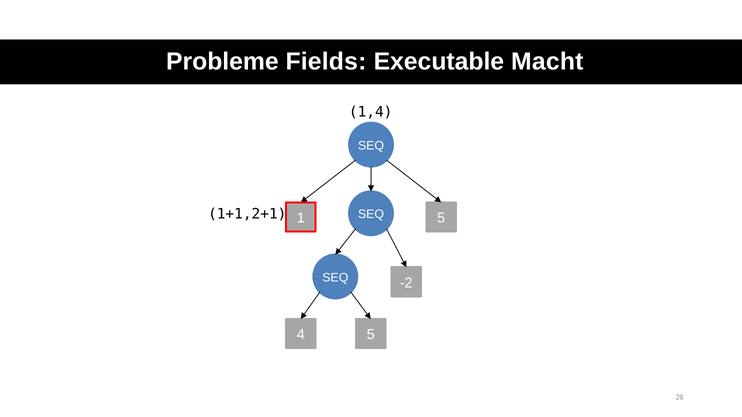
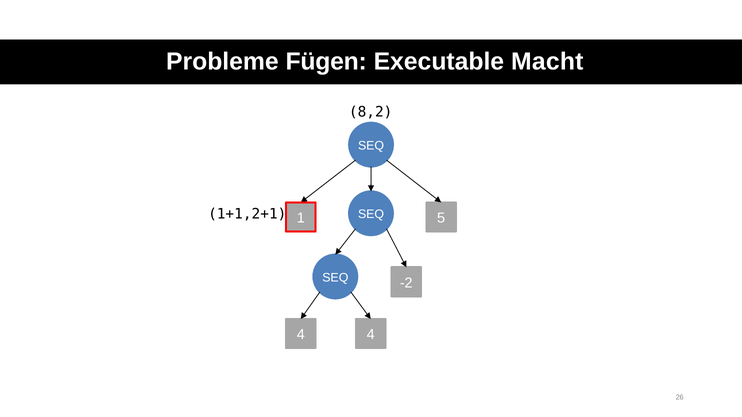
Fields: Fields -> Fügen
1,4: 1,4 -> 8,2
4 5: 5 -> 4
